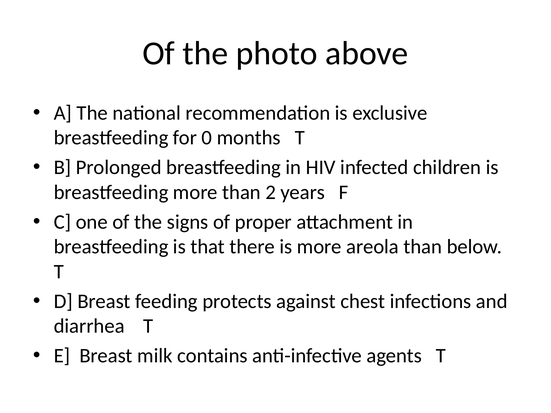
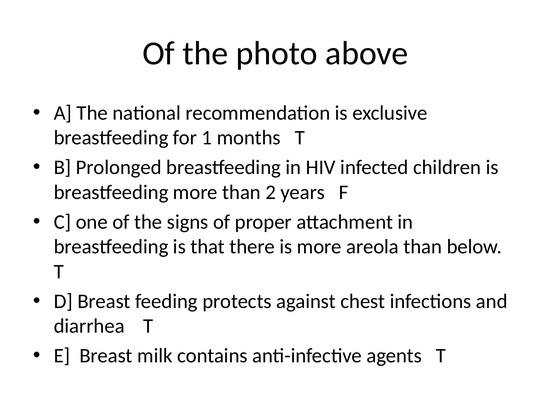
0: 0 -> 1
